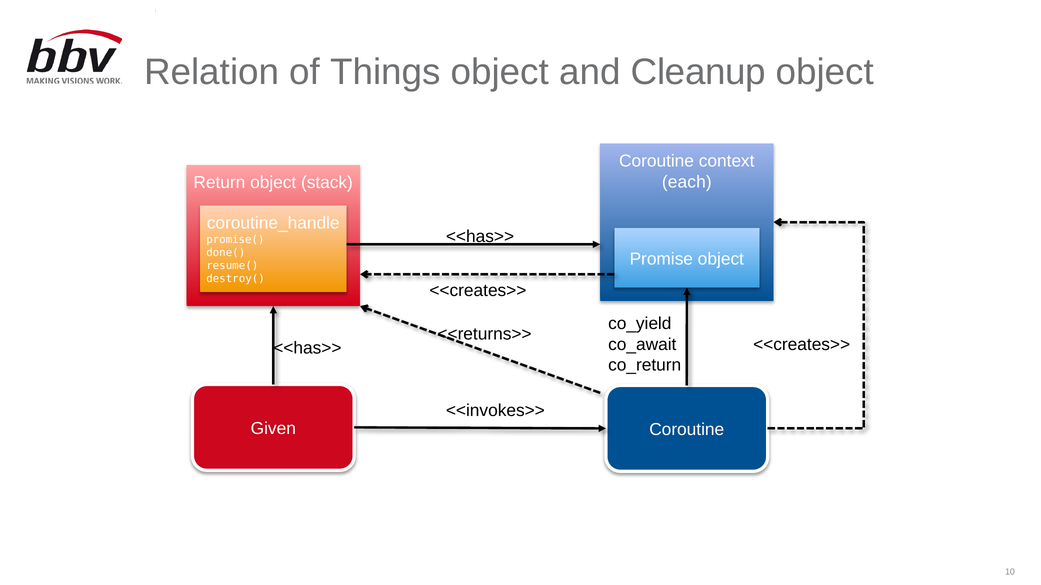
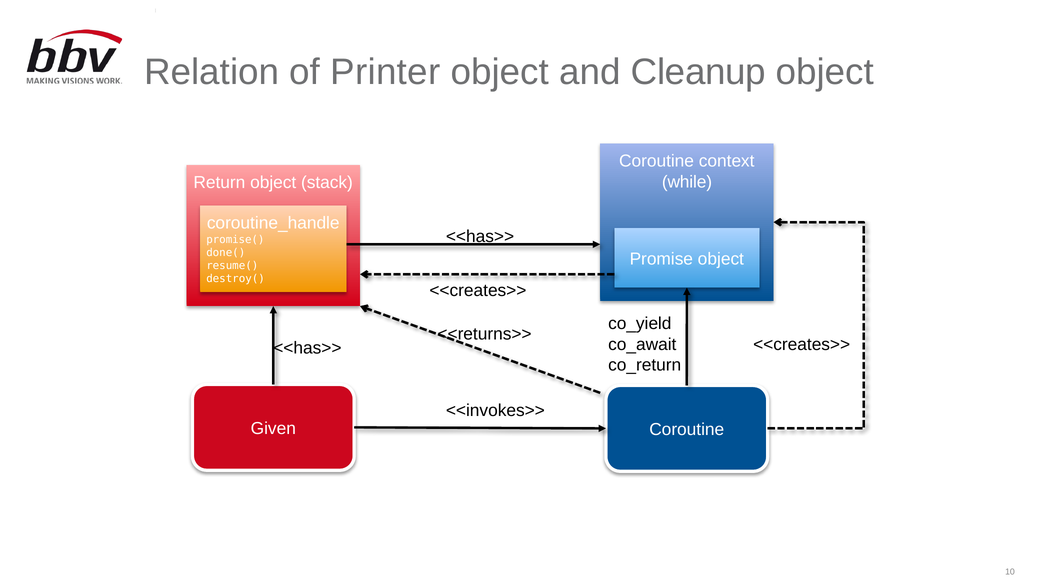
Things: Things -> Printer
each: each -> while
